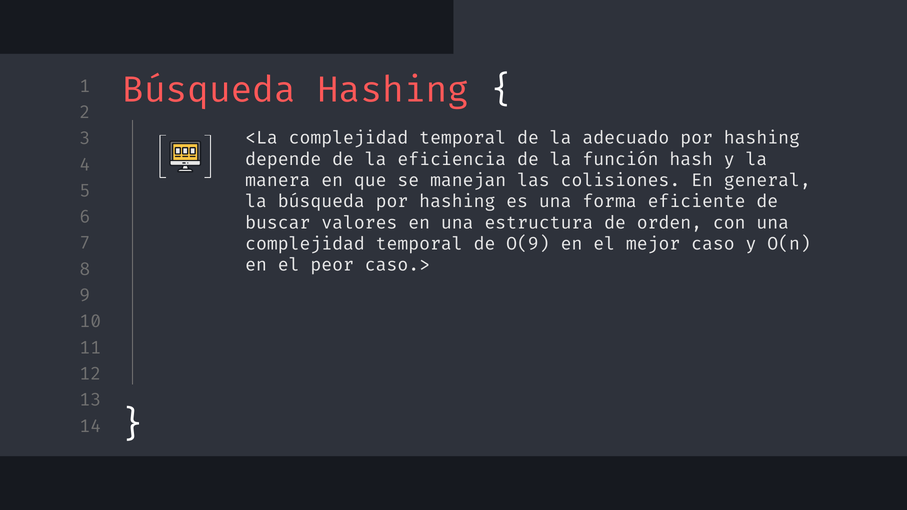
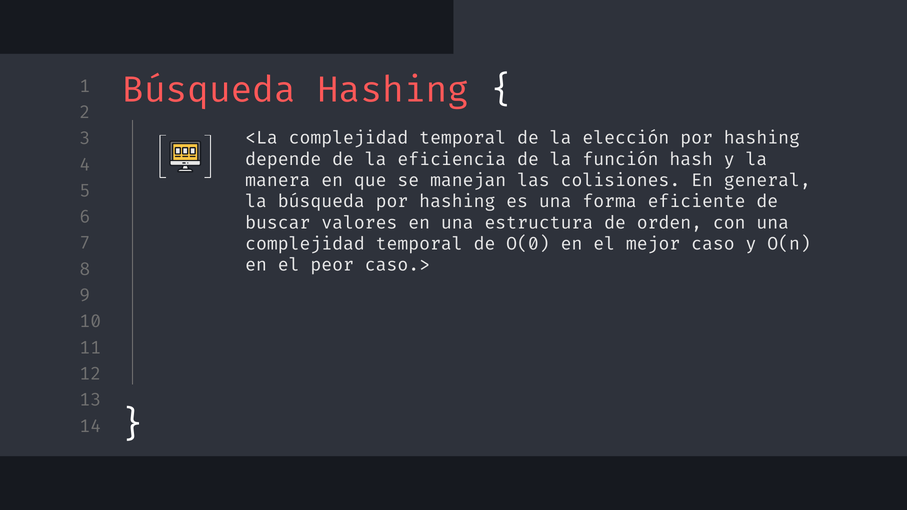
adecuado: adecuado -> elección
O(9: O(9 -> O(0
